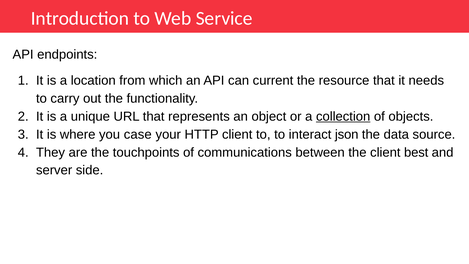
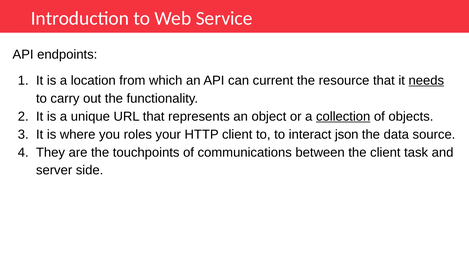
needs underline: none -> present
case: case -> roles
best: best -> task
